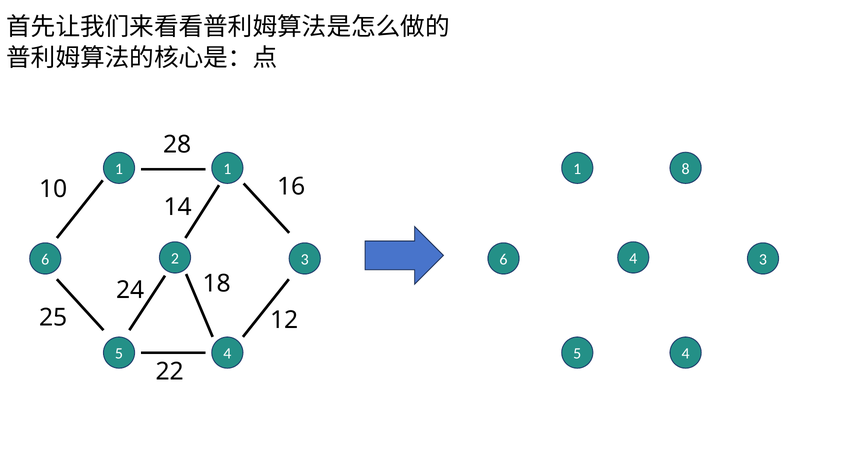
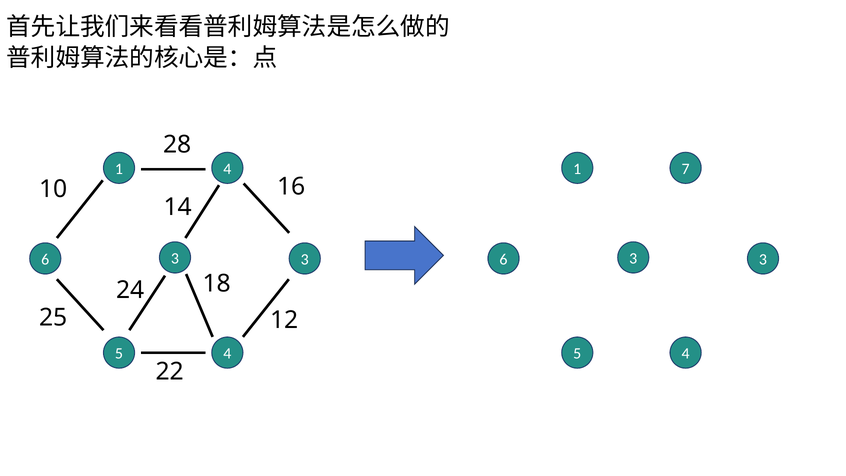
1 1: 1 -> 4
8: 8 -> 7
2 at (175, 258): 2 -> 3
4 at (633, 258): 4 -> 3
